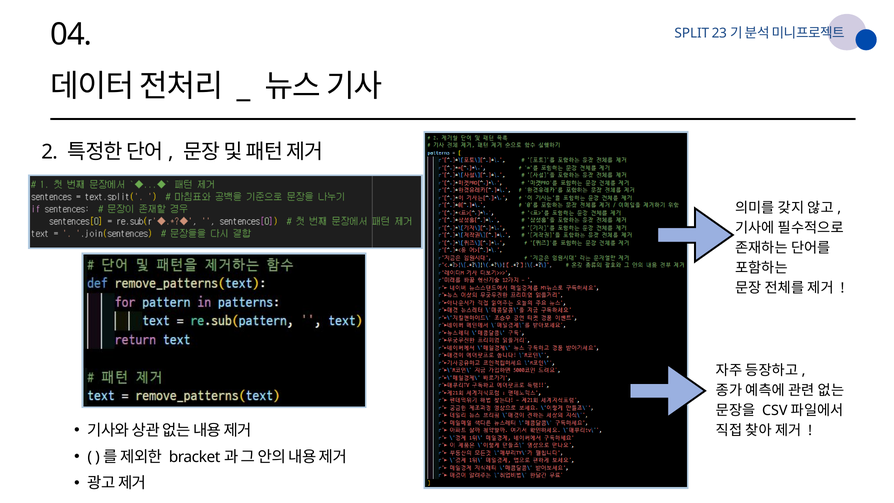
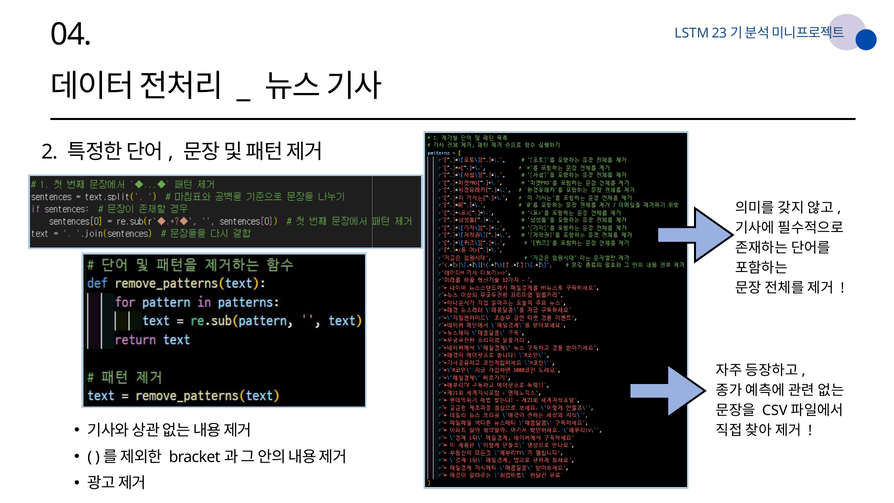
SPLIT: SPLIT -> LSTM
